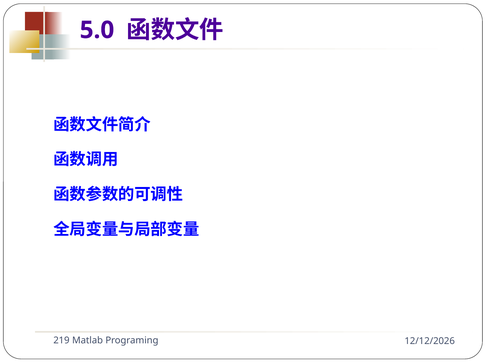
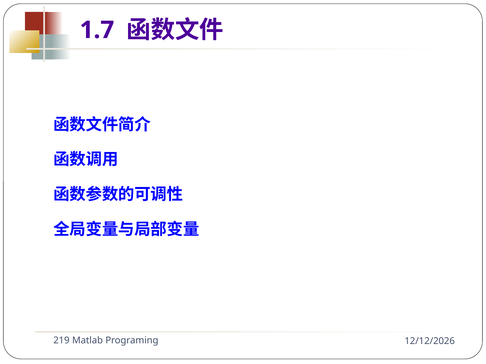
5.0: 5.0 -> 1.7
